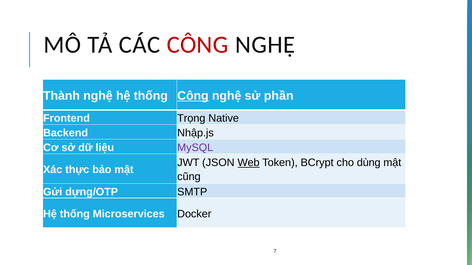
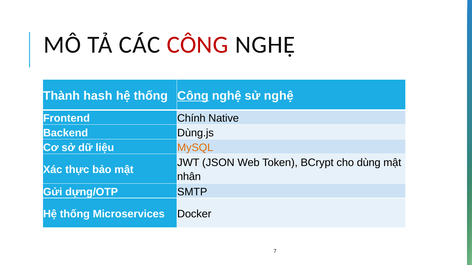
Thành nghệ: nghệ -> hash
sử phần: phần -> nghệ
Trọng: Trọng -> Chính
Nhập.js: Nhập.js -> Dùng.js
MySQL colour: purple -> orange
Web underline: present -> none
cũng: cũng -> nhân
